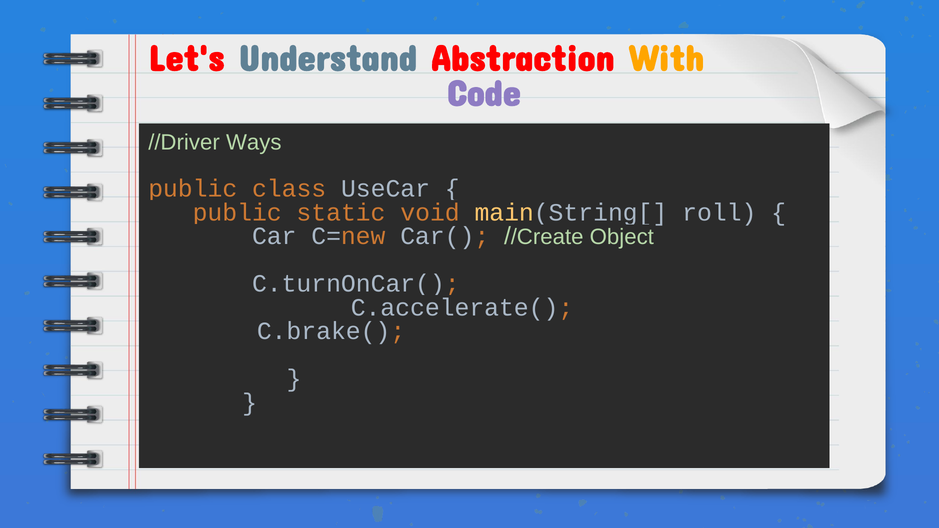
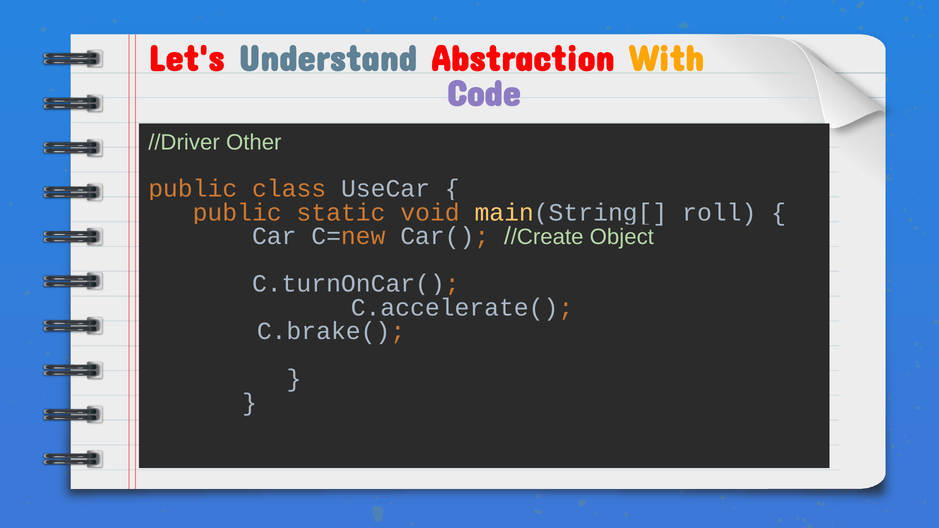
Ways: Ways -> Other
